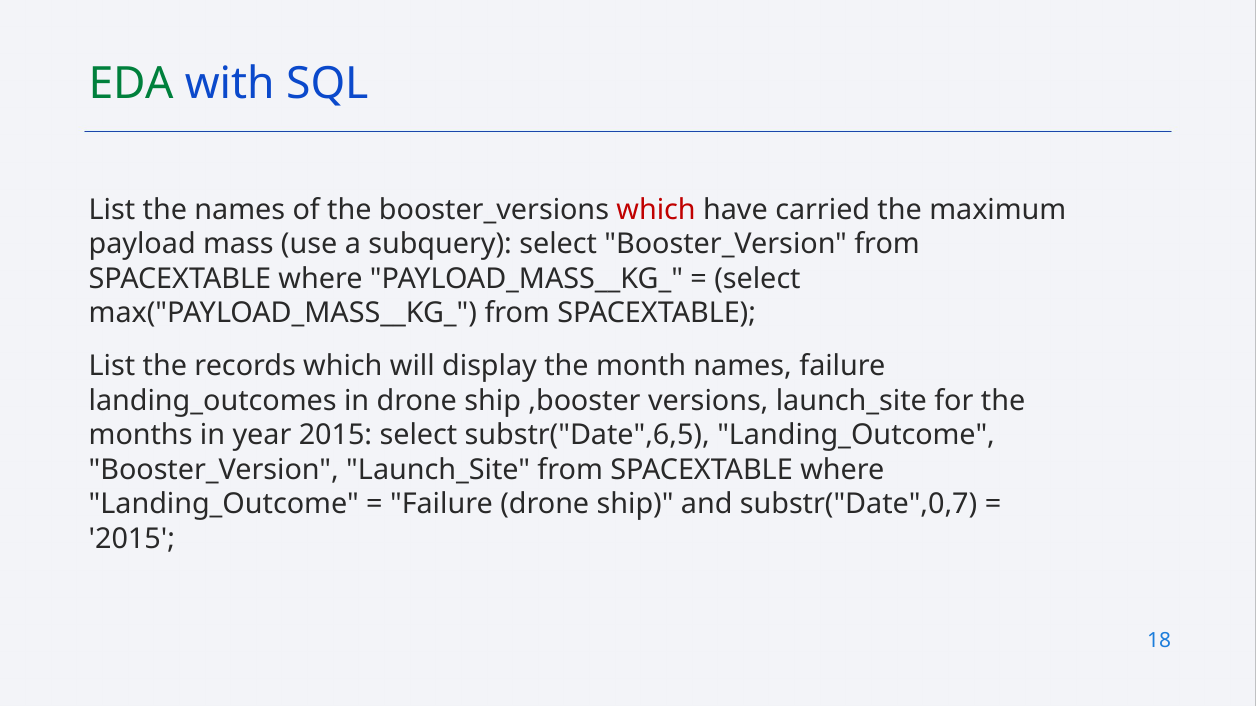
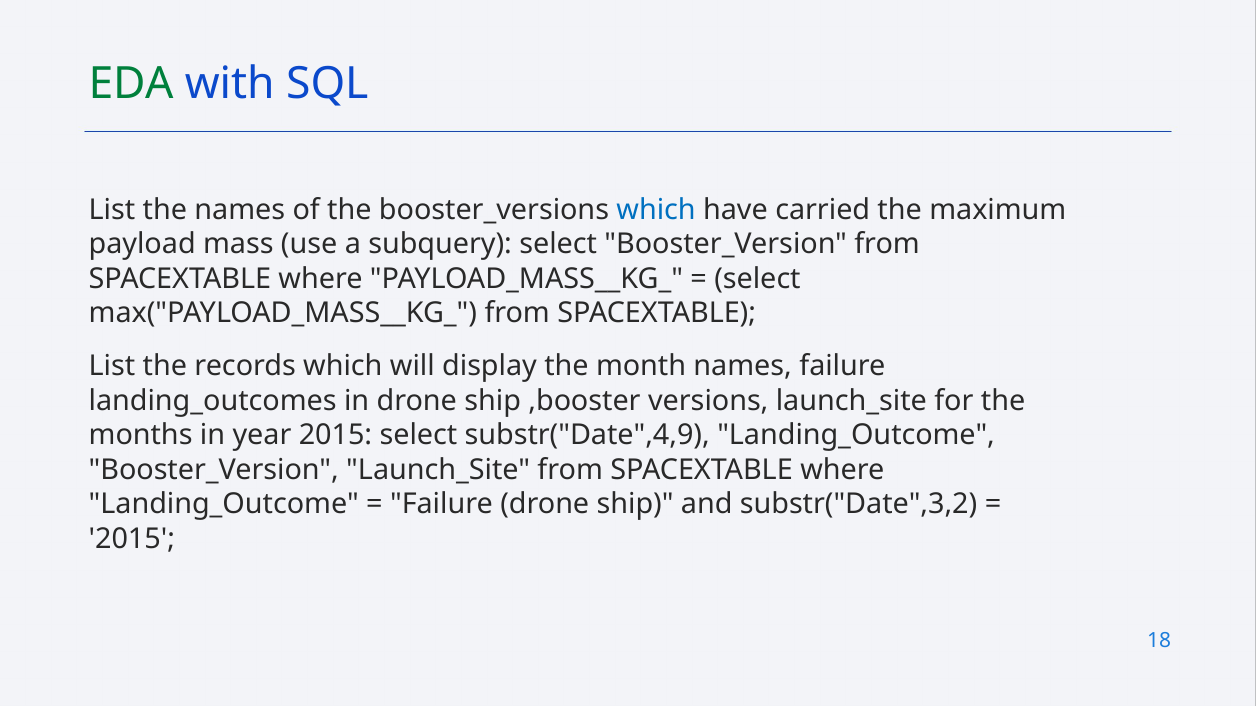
which at (656, 210) colour: red -> blue
substr("Date",6,5: substr("Date",6,5 -> substr("Date",4,9
substr("Date",0,7: substr("Date",0,7 -> substr("Date",3,2
